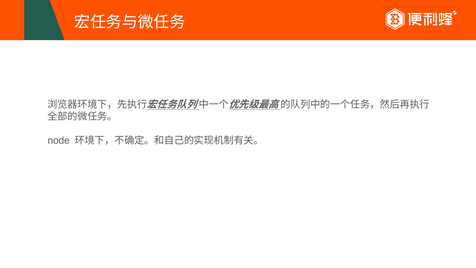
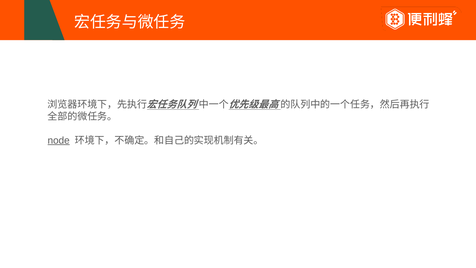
node underline: none -> present
